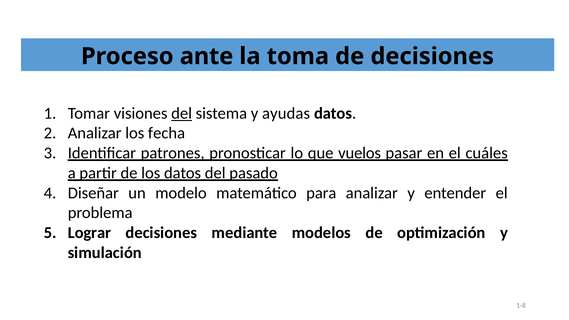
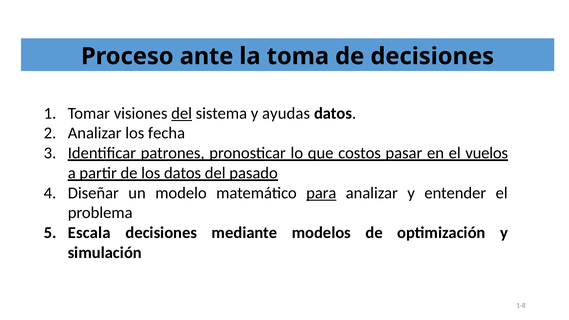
vuelos: vuelos -> costos
cuáles: cuáles -> vuelos
para underline: none -> present
Lograr: Lograr -> Escala
